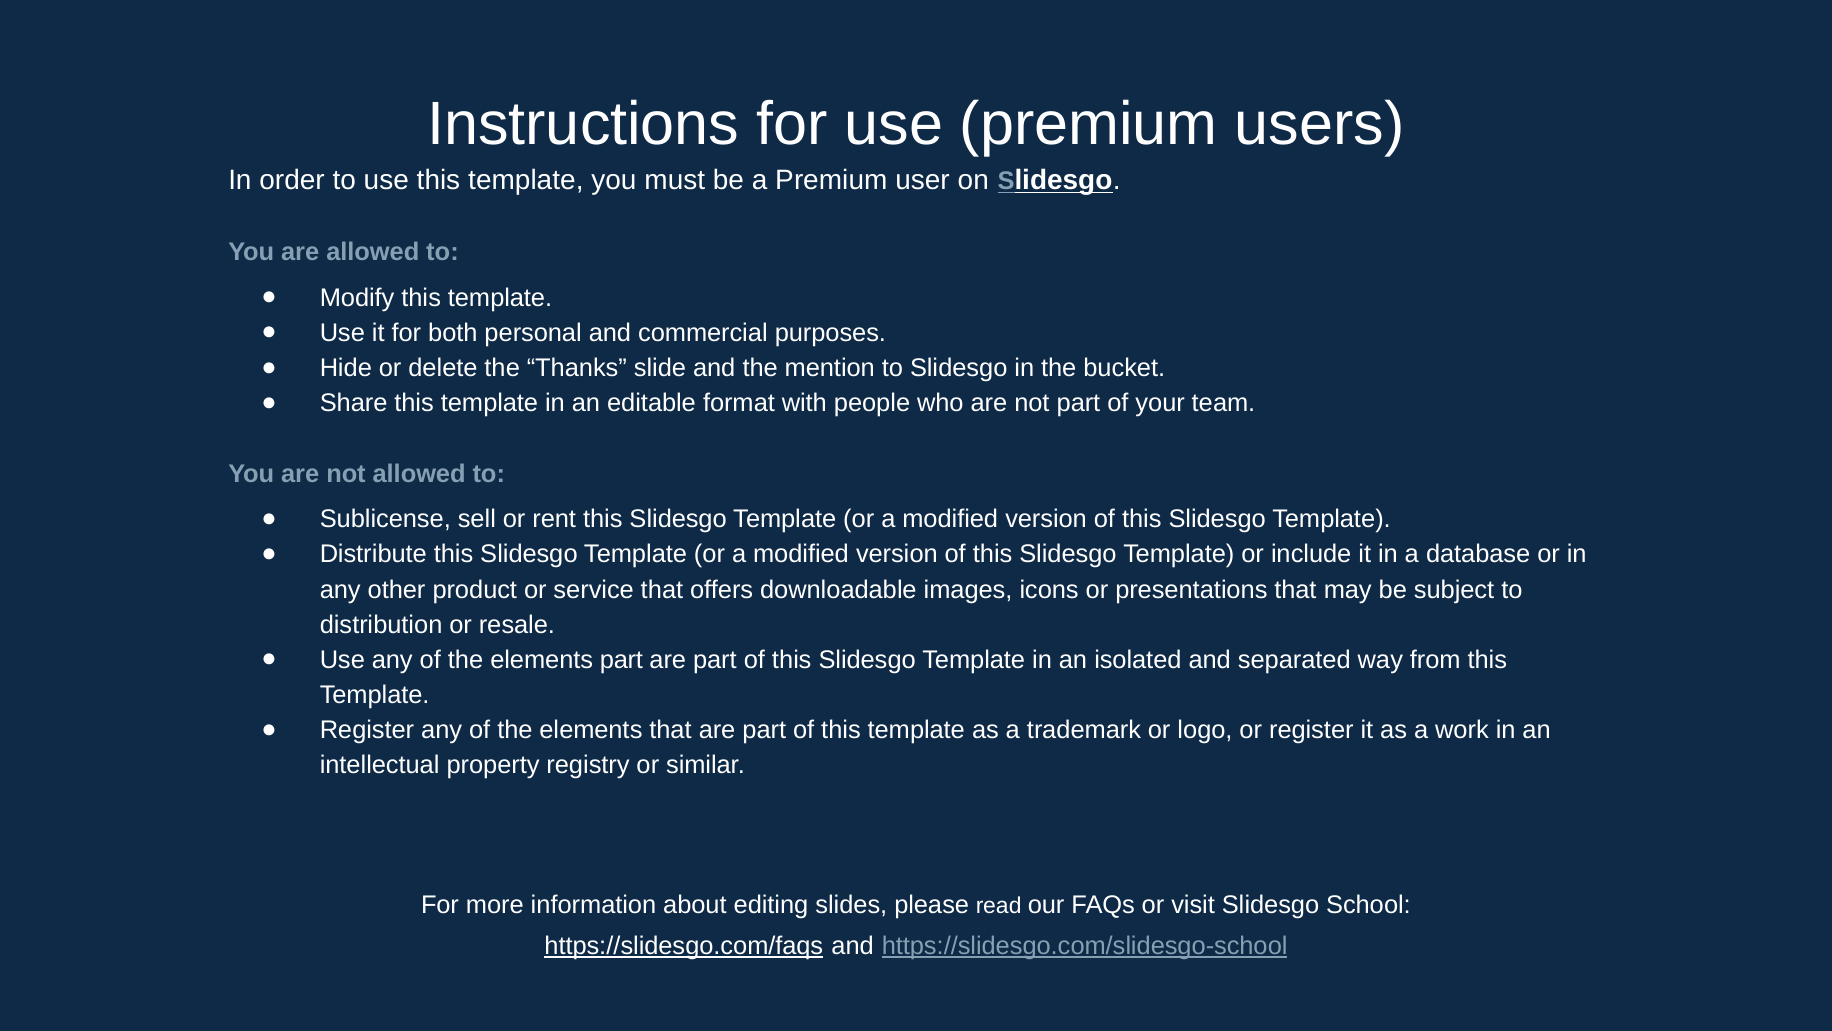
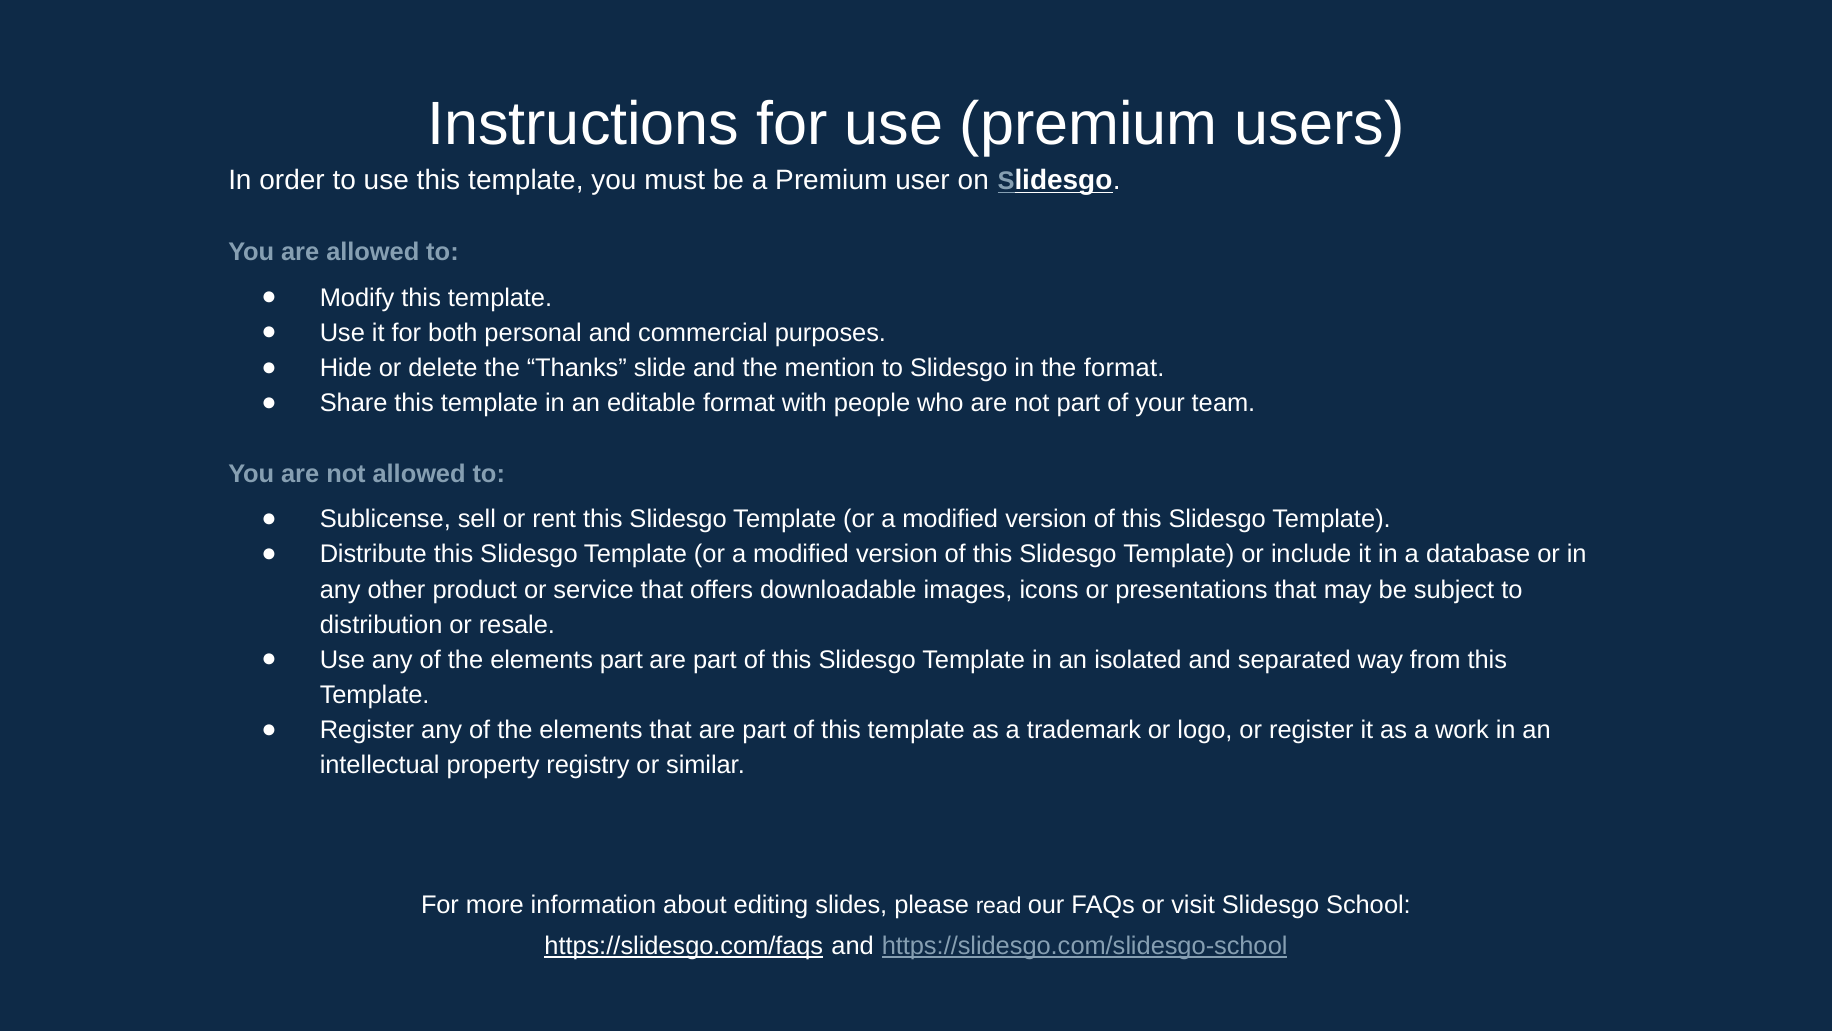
the bucket: bucket -> format
